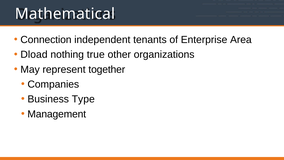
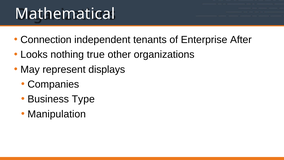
Area: Area -> After
Dload: Dload -> Looks
together: together -> displays
Management: Management -> Manipulation
